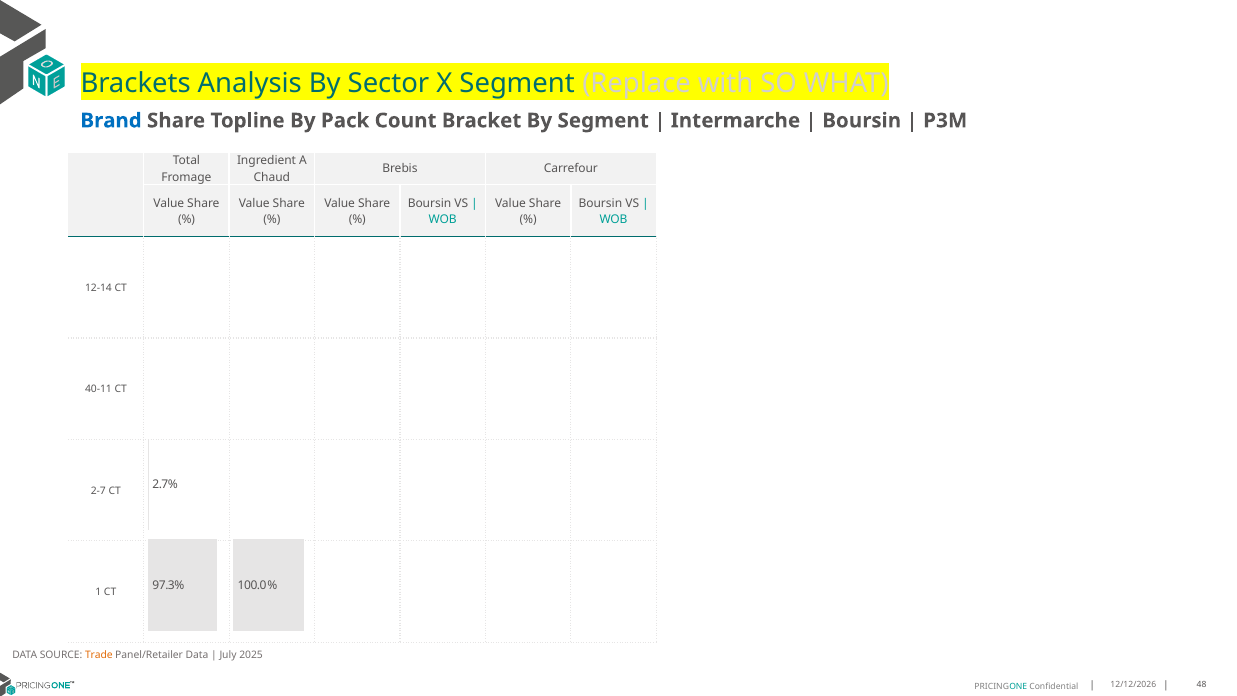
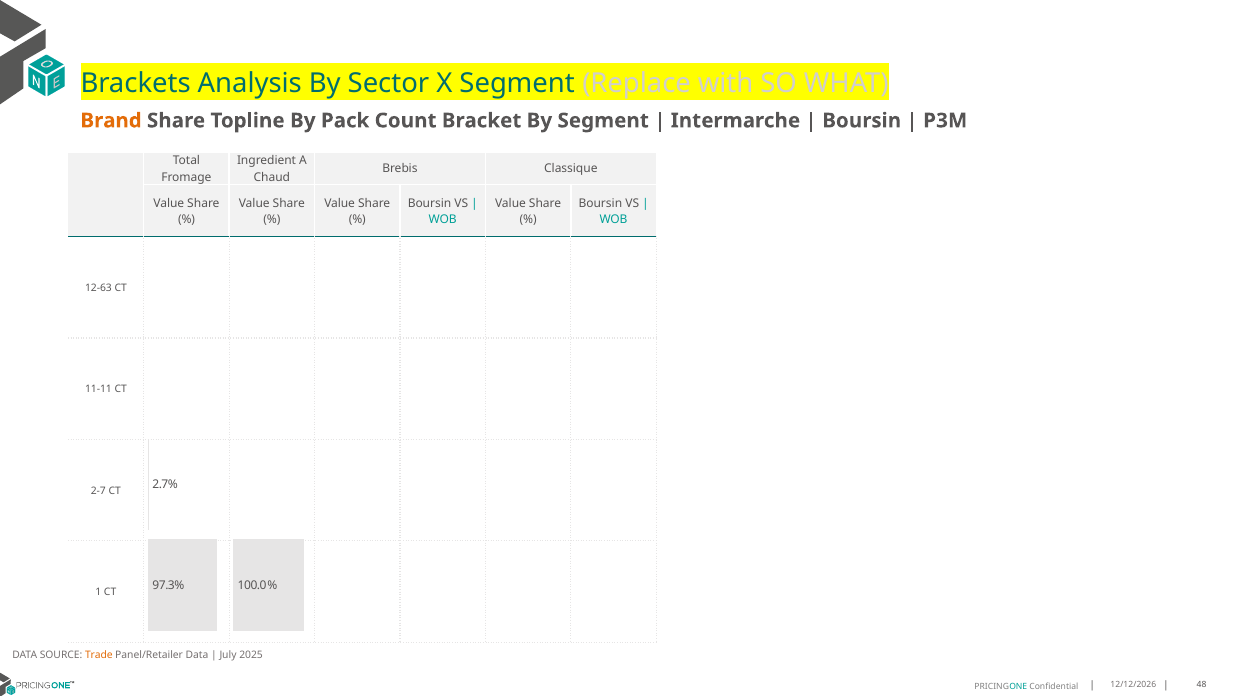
Brand colour: blue -> orange
Carrefour: Carrefour -> Classique
12-14: 12-14 -> 12-63
40-11: 40-11 -> 11-11
